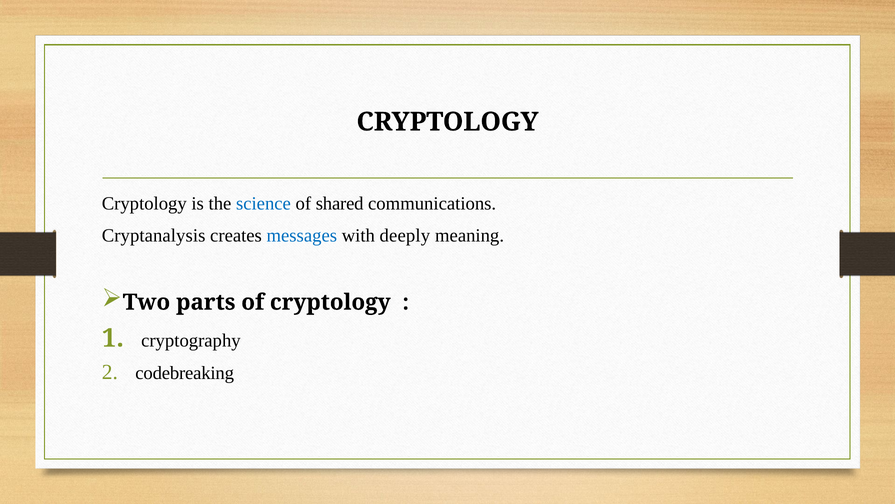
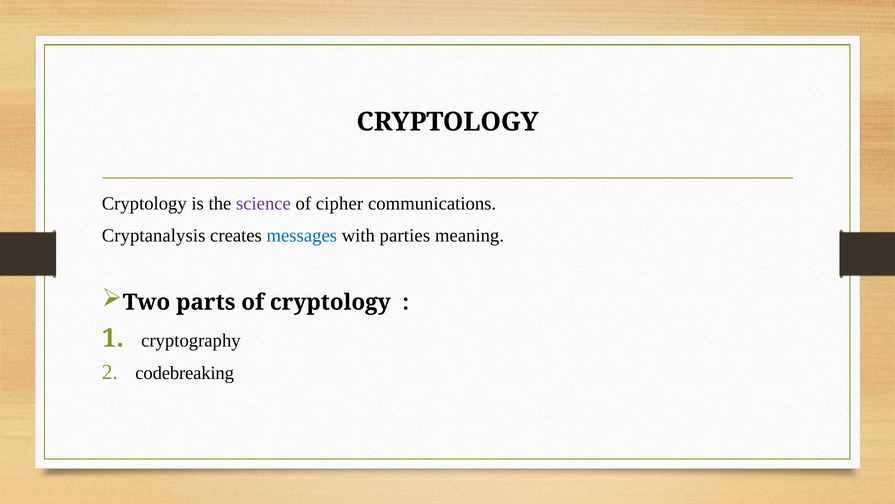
science colour: blue -> purple
shared: shared -> cipher
deeply: deeply -> parties
